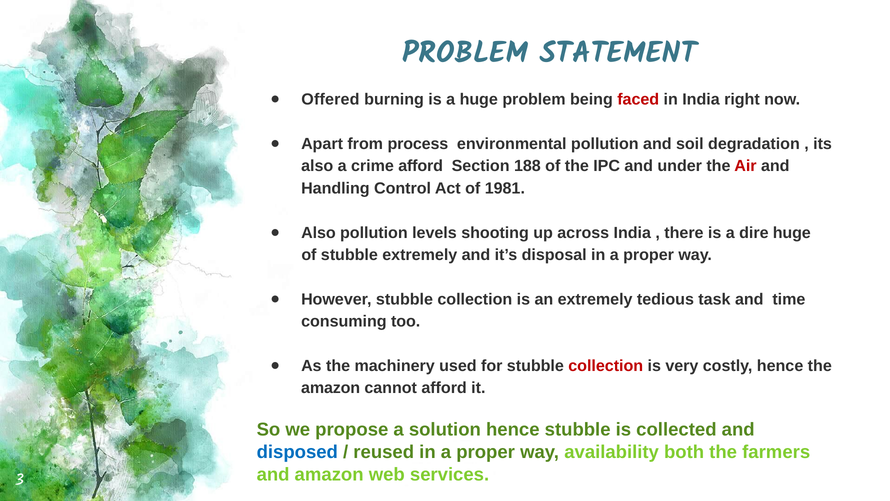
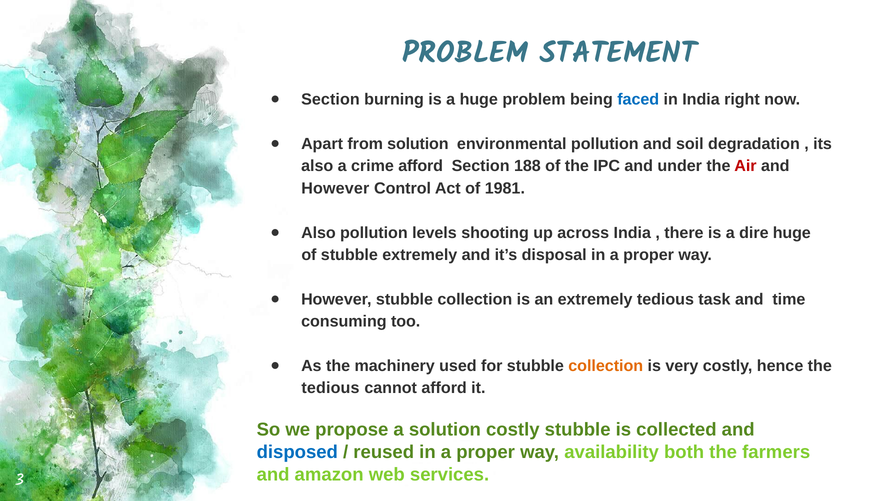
Offered at (330, 99): Offered -> Section
faced colour: red -> blue
from process: process -> solution
Handling at (335, 188): Handling -> However
collection at (606, 366) colour: red -> orange
amazon at (331, 388): amazon -> tedious
solution hence: hence -> costly
